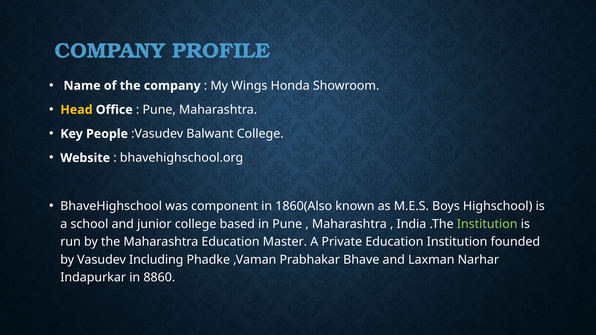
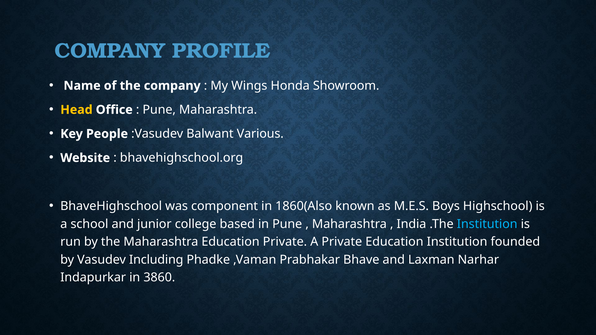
Balwant College: College -> Various
Institution at (487, 224) colour: light green -> light blue
Education Master: Master -> Private
8860: 8860 -> 3860
